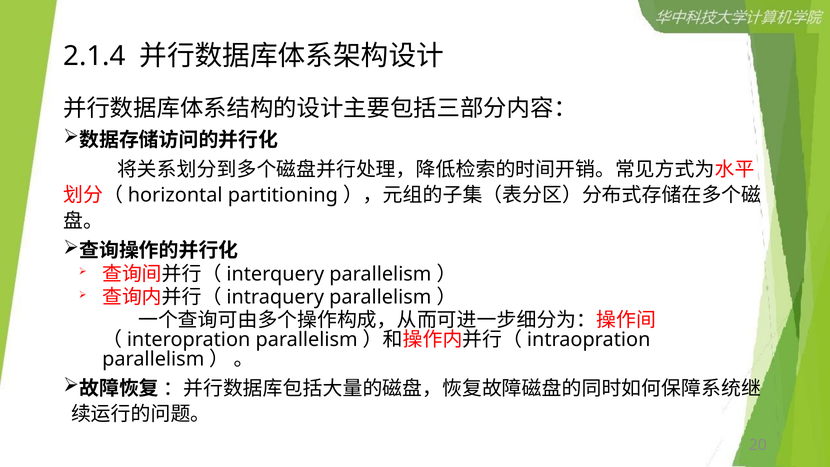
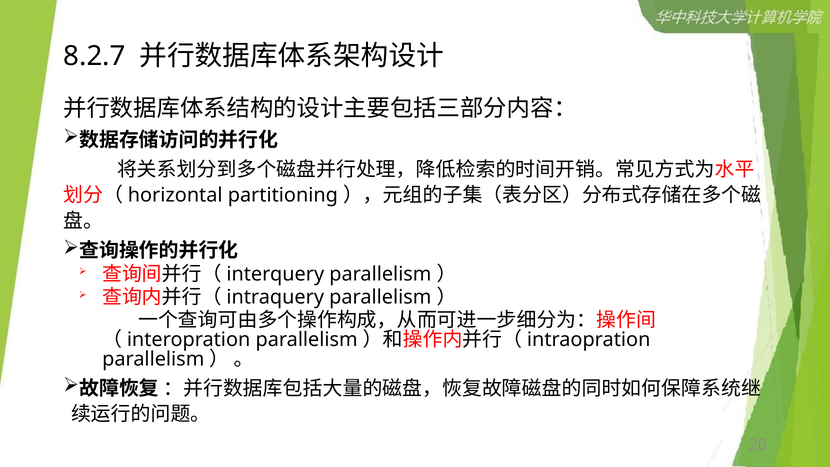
2.1.4: 2.1.4 -> 8.2.7
